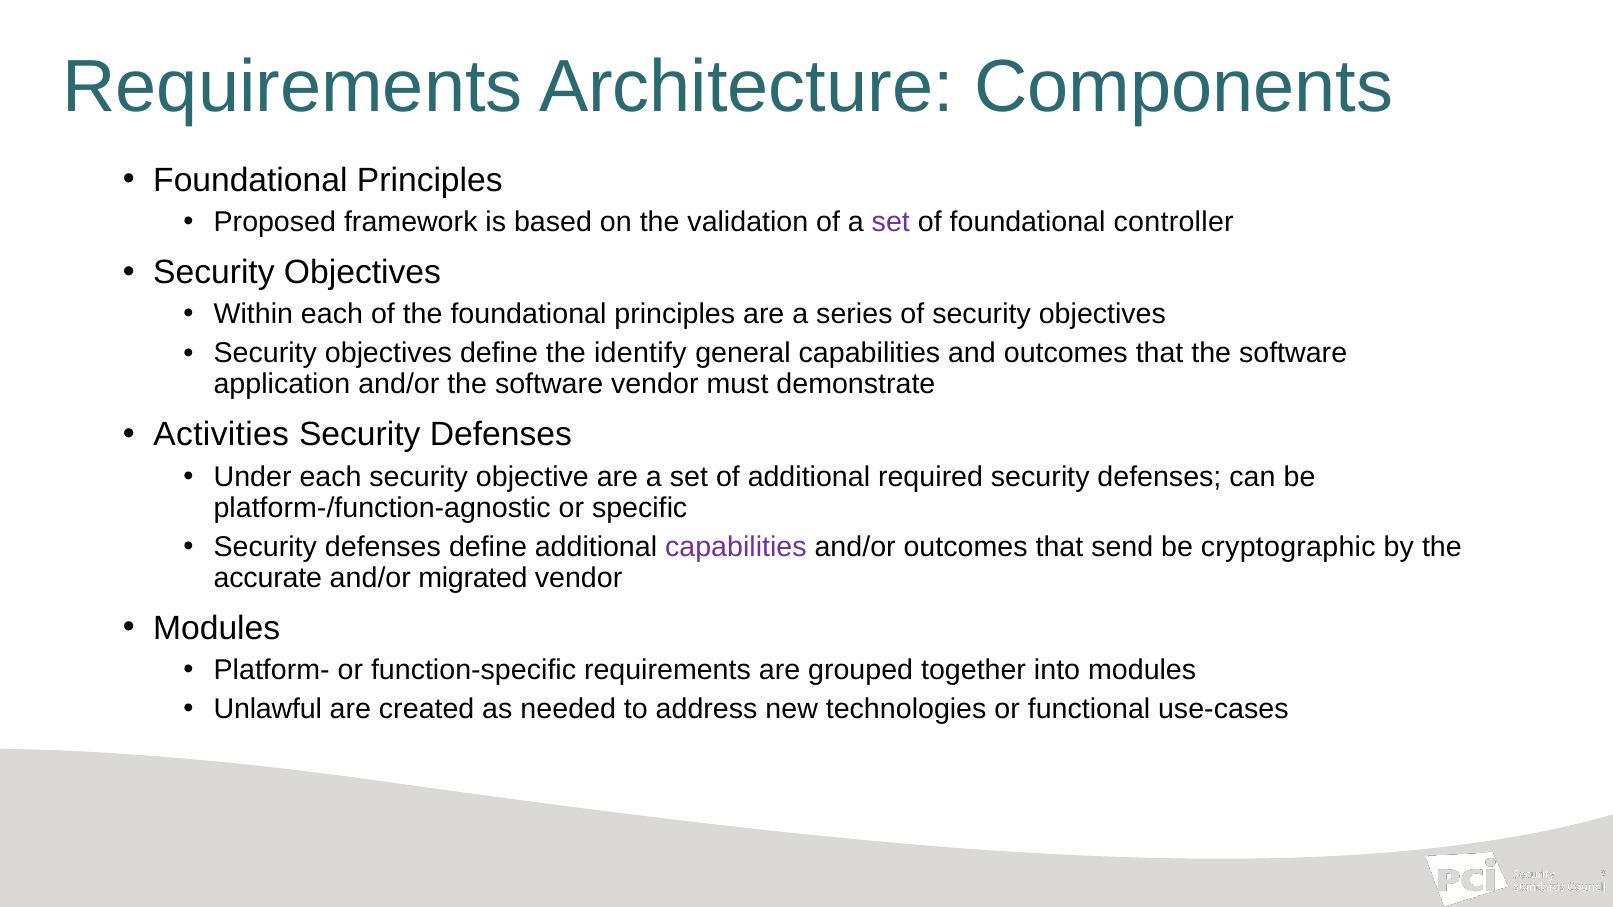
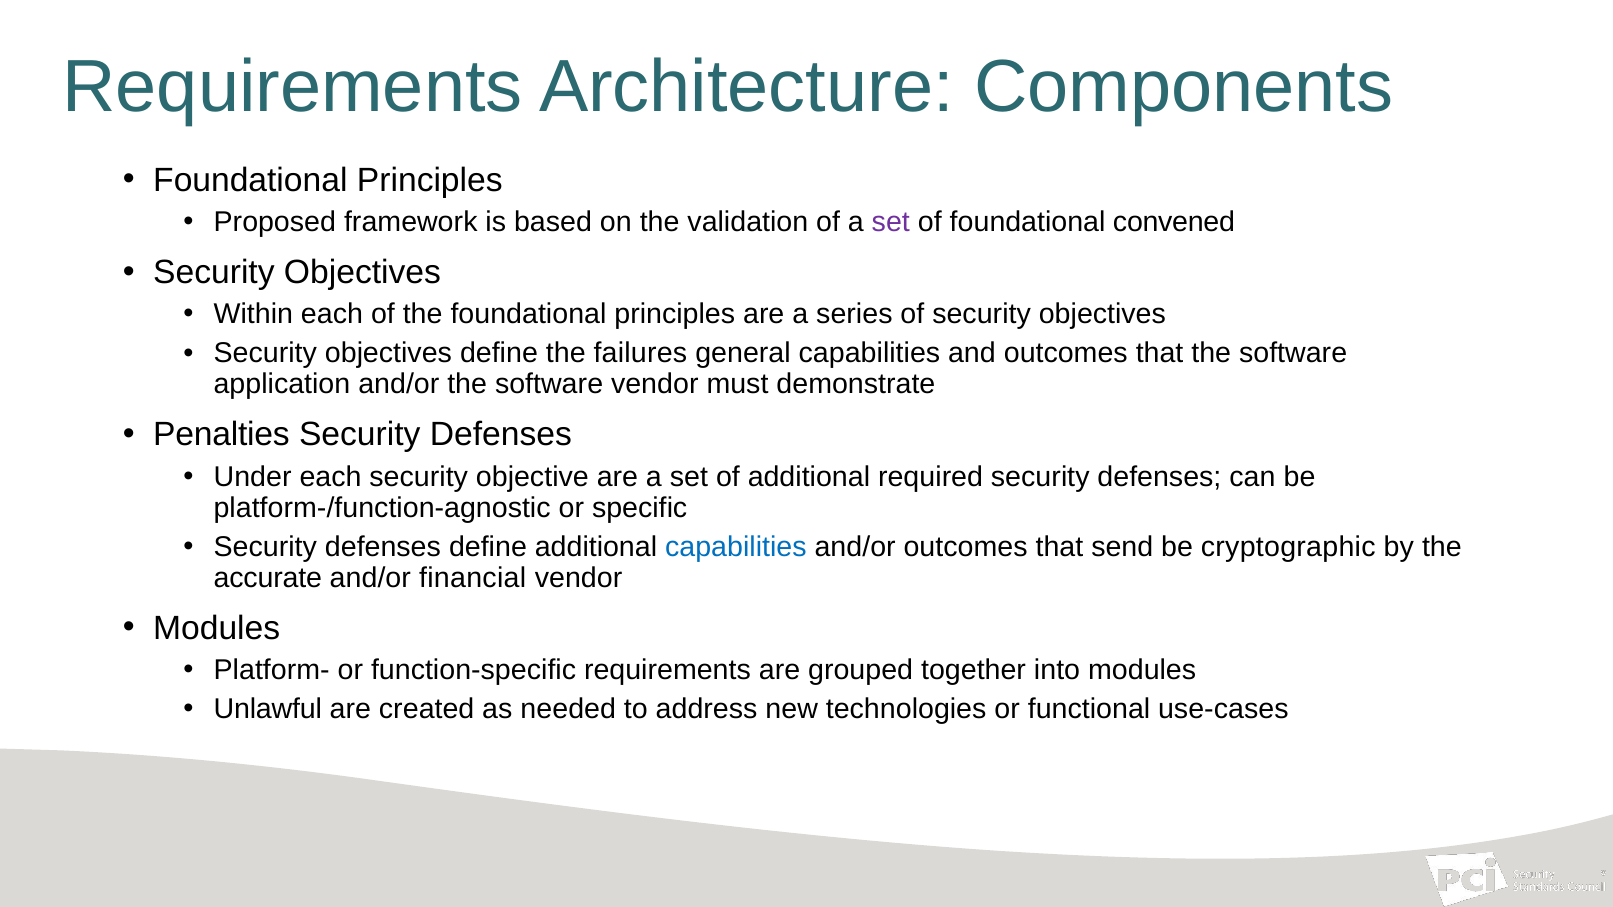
controller: controller -> convened
identify: identify -> failures
Activities: Activities -> Penalties
capabilities at (736, 547) colour: purple -> blue
migrated: migrated -> financial
